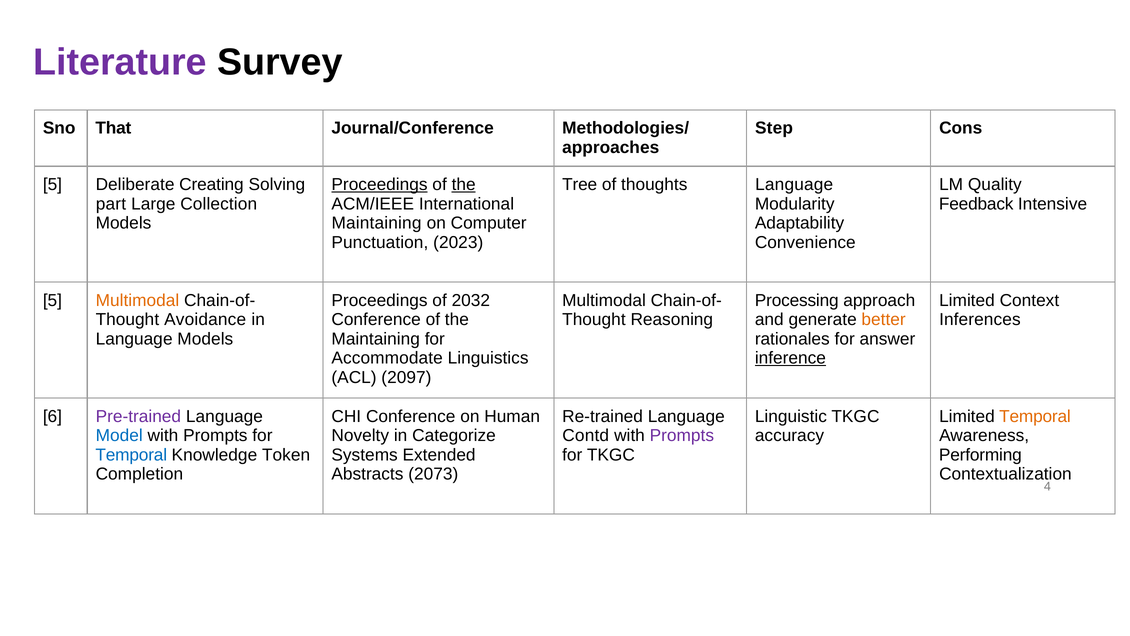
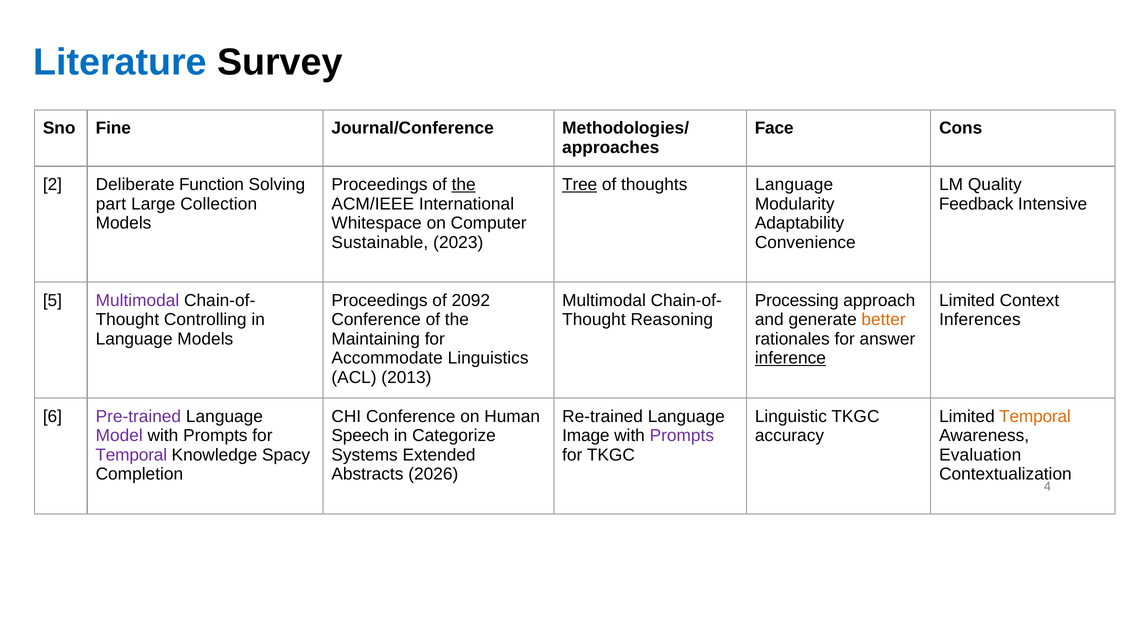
Literature colour: purple -> blue
That: That -> Fine
Step: Step -> Face
5 at (52, 185): 5 -> 2
Creating: Creating -> Function
Proceedings at (380, 185) underline: present -> none
Tree underline: none -> present
Maintaining at (376, 223): Maintaining -> Whitespace
Punctuation: Punctuation -> Sustainable
Multimodal at (137, 300) colour: orange -> purple
2032: 2032 -> 2092
Avoidance: Avoidance -> Controlling
2097: 2097 -> 2013
Model colour: blue -> purple
Novelty: Novelty -> Speech
Contd: Contd -> Image
Temporal at (131, 455) colour: blue -> purple
Token: Token -> Spacy
Performing: Performing -> Evaluation
2073: 2073 -> 2026
